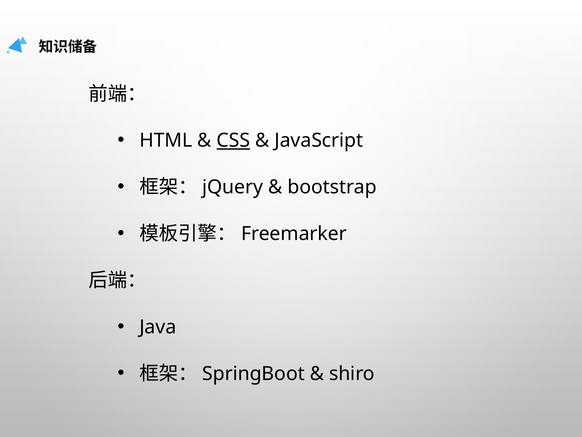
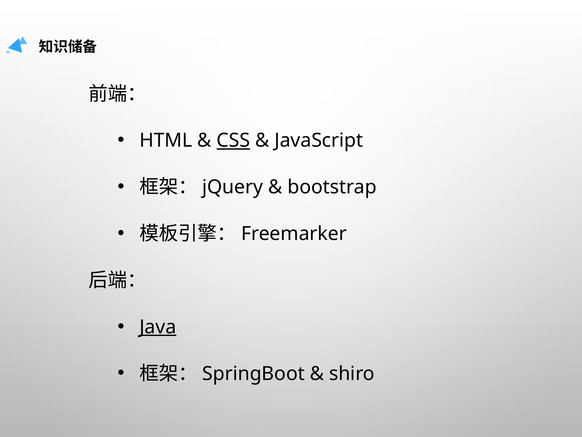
Java underline: none -> present
